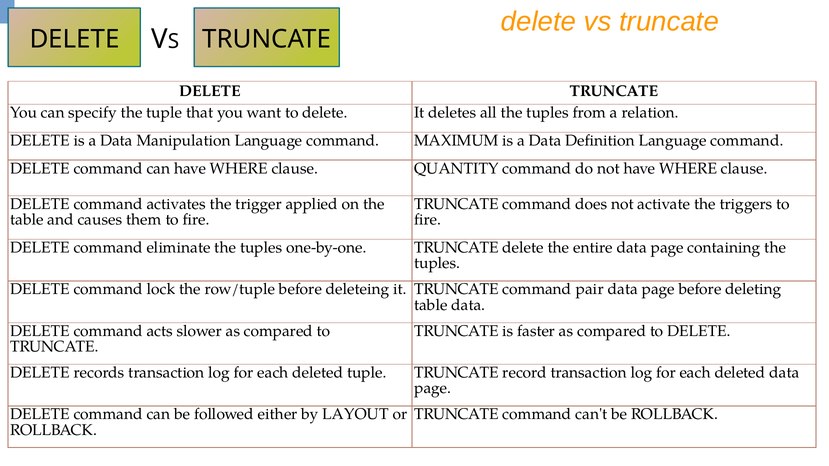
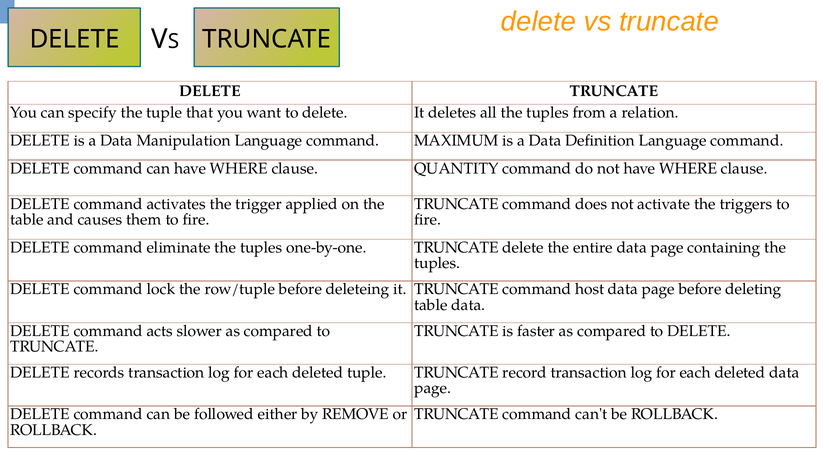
pair: pair -> host
LAYOUT: LAYOUT -> REMOVE
